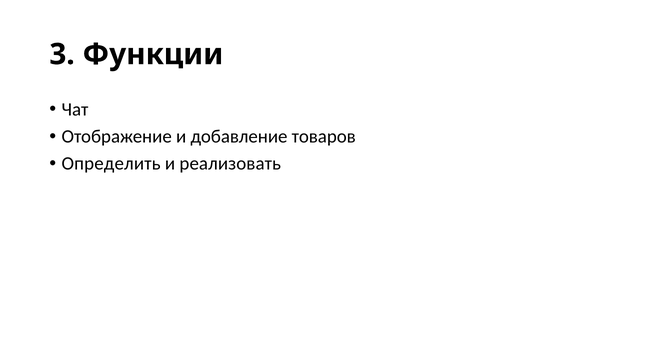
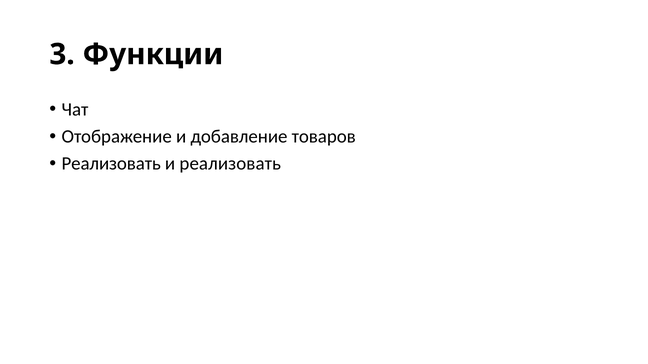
Определить at (111, 164): Определить -> Реализовать
